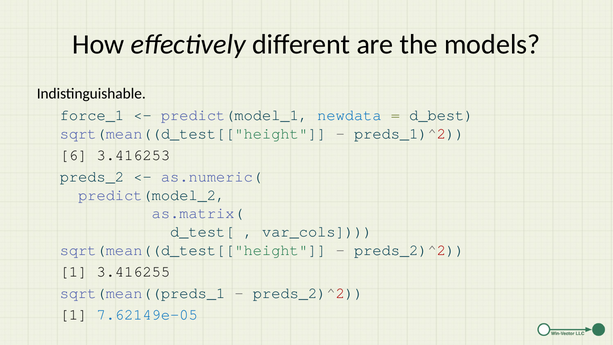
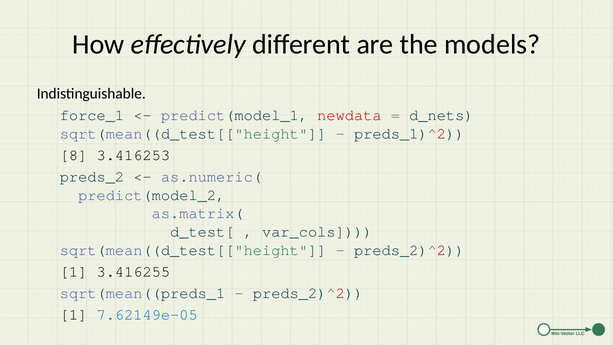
newdata colour: blue -> red
d_best: d_best -> d_nets
6: 6 -> 8
